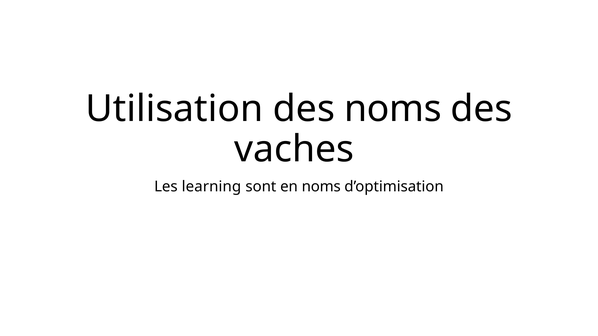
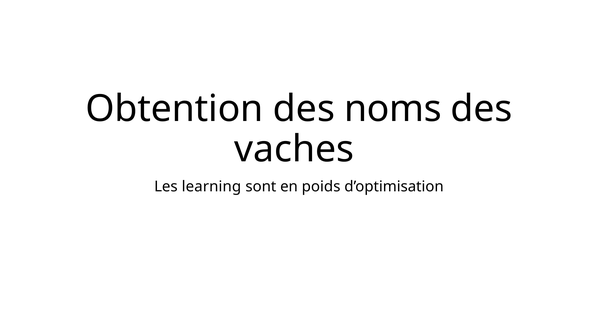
Utilisation: Utilisation -> Obtention
en noms: noms -> poids
